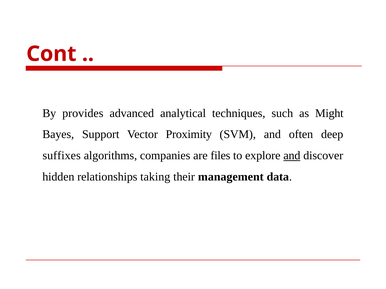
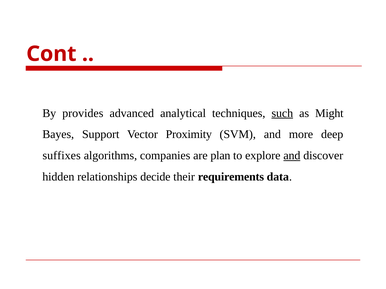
such underline: none -> present
often: often -> more
files: files -> plan
taking: taking -> decide
management: management -> requirements
